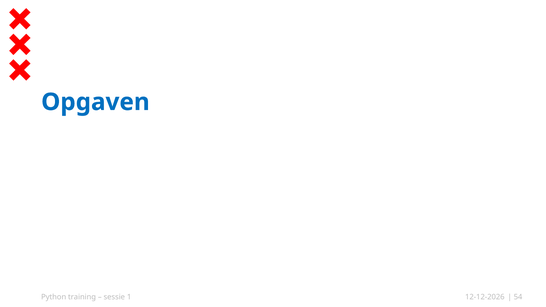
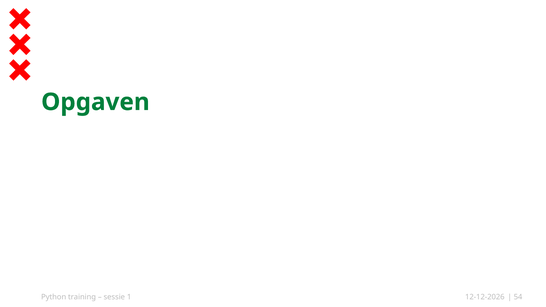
Opgaven colour: blue -> green
